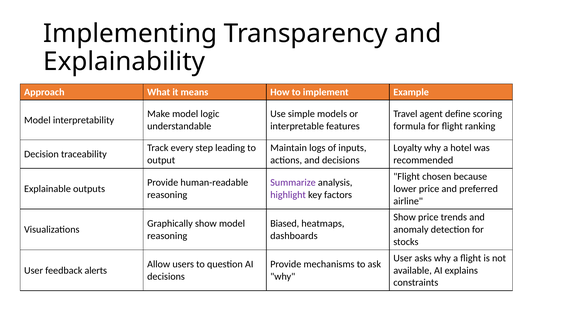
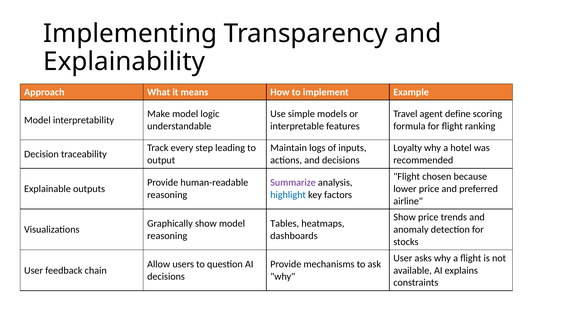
highlight colour: purple -> blue
Biased: Biased -> Tables
alerts: alerts -> chain
